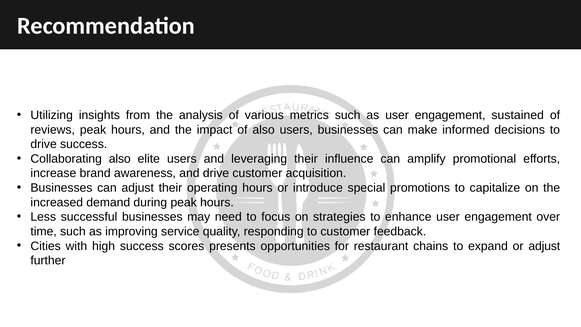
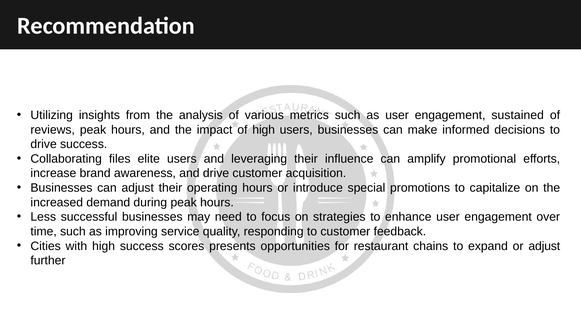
of also: also -> high
Collaborating also: also -> files
